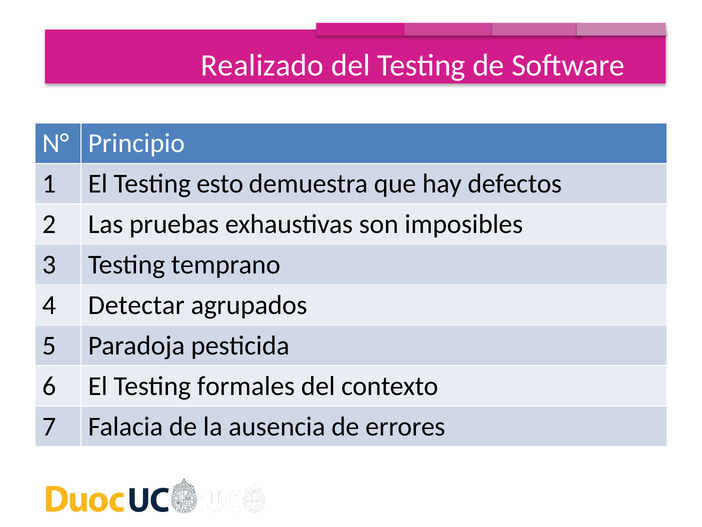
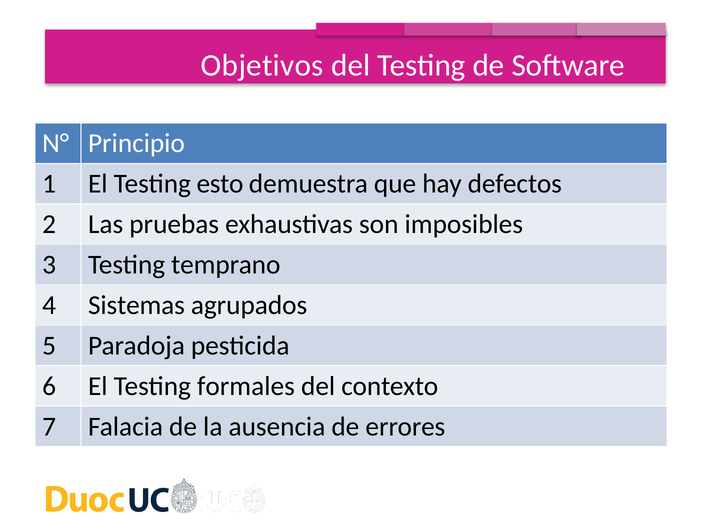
Realizado: Realizado -> Objetivos
Detectar: Detectar -> Sistemas
